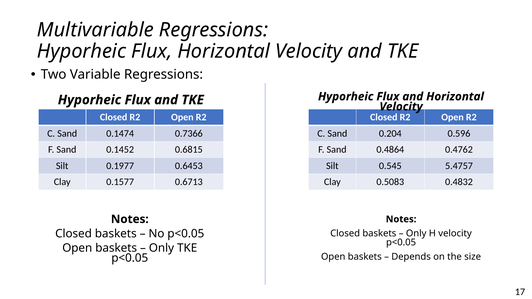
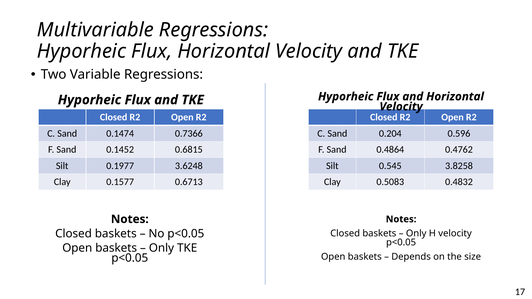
0.6453: 0.6453 -> 3.6248
5.4757: 5.4757 -> 3.8258
